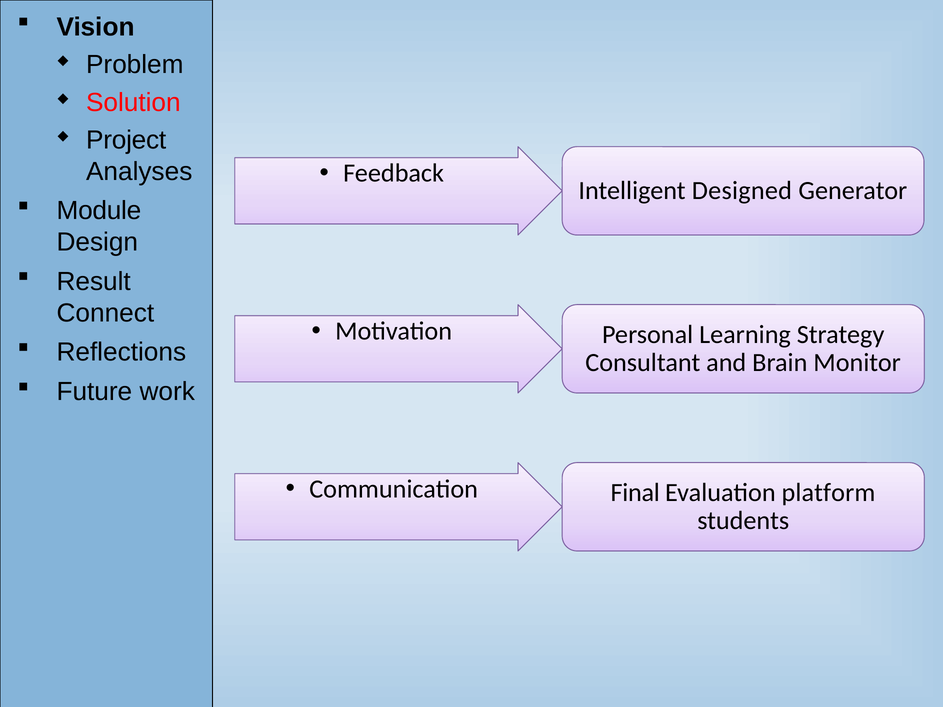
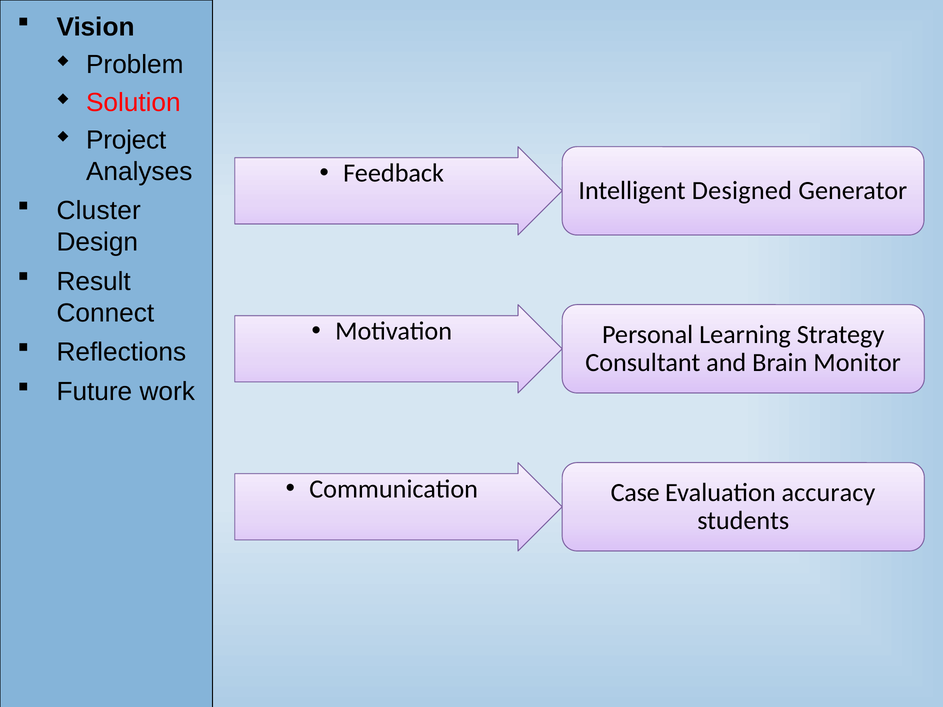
Module: Module -> Cluster
Final: Final -> Case
platform: platform -> accuracy
